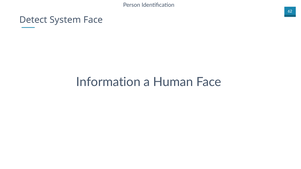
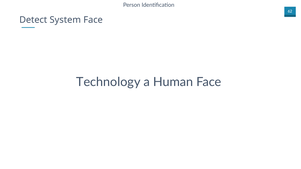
Information: Information -> Technology
